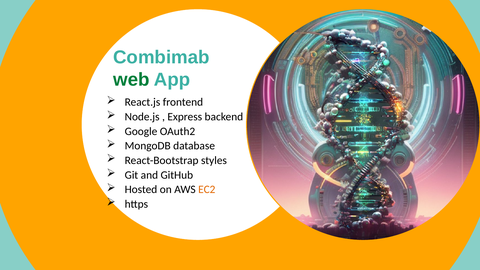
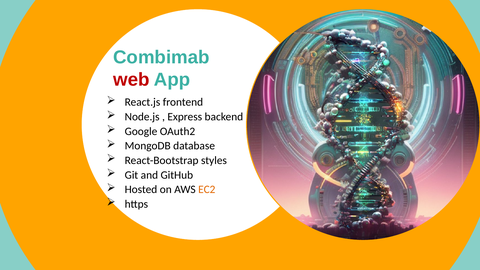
web colour: green -> red
